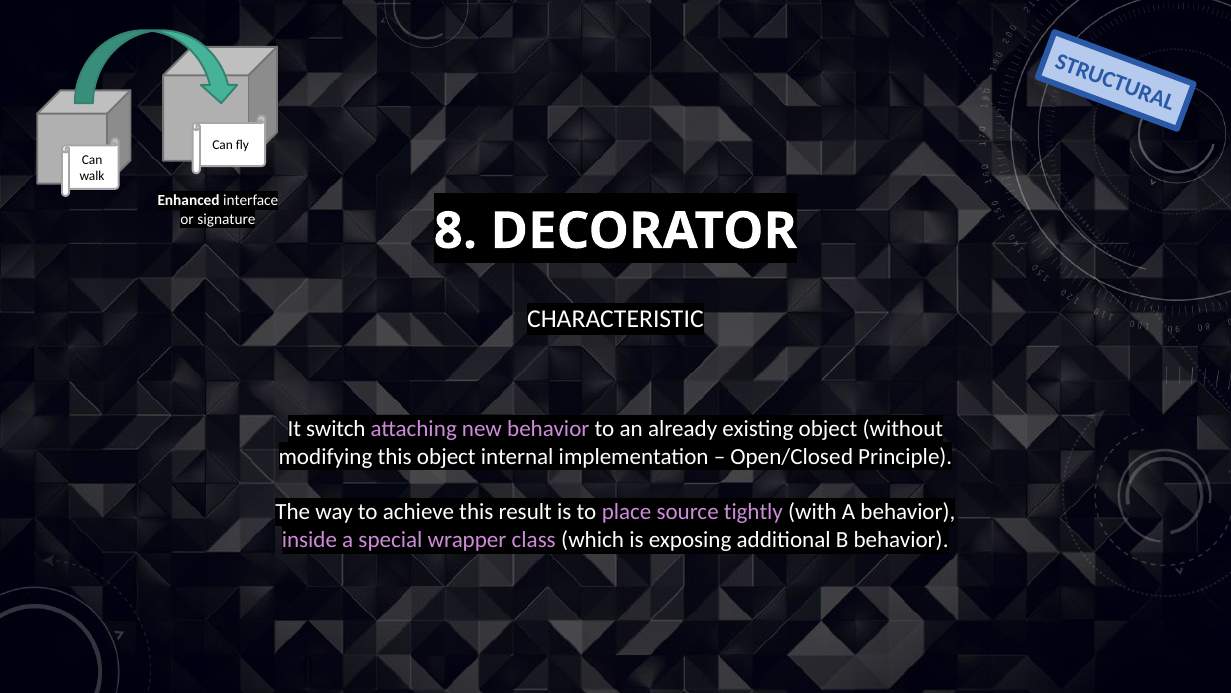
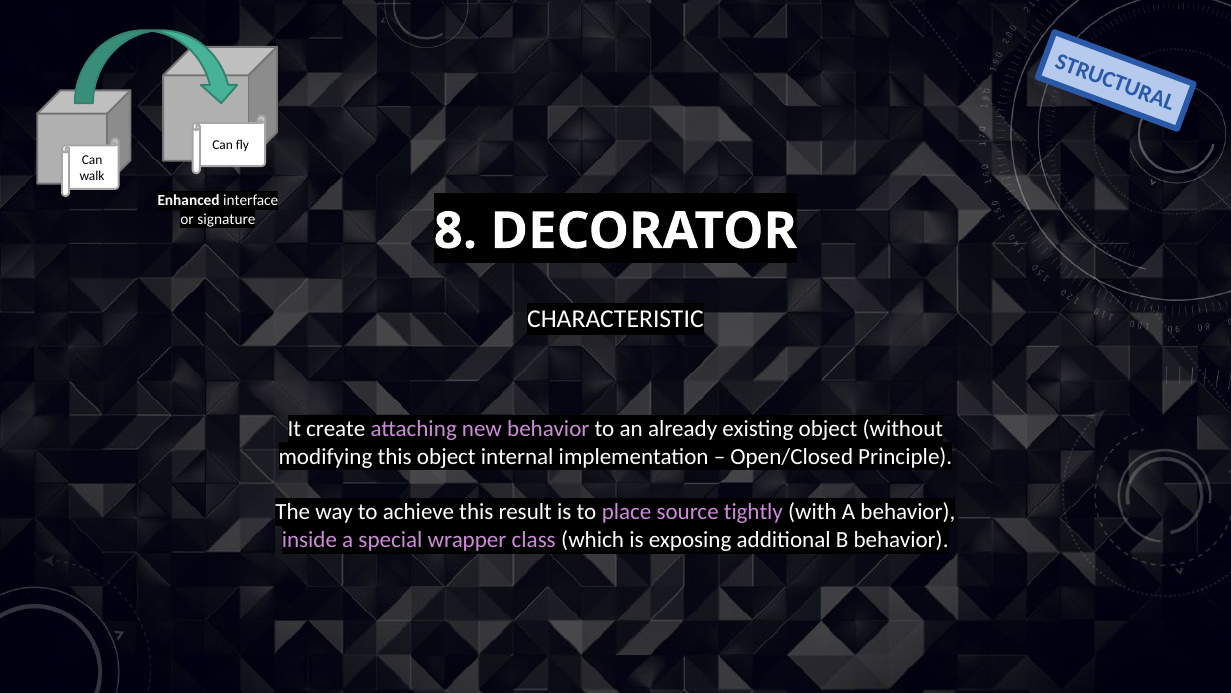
switch: switch -> create
